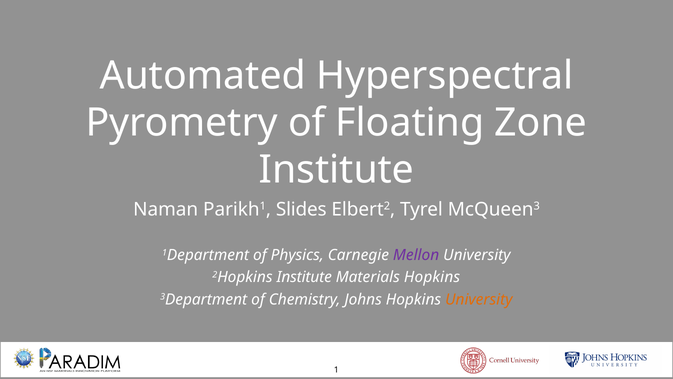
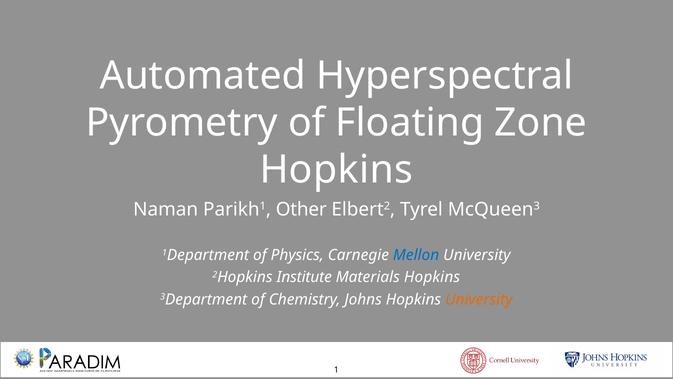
Institute at (336, 170): Institute -> Hopkins
Slides: Slides -> Other
Mellon colour: purple -> blue
